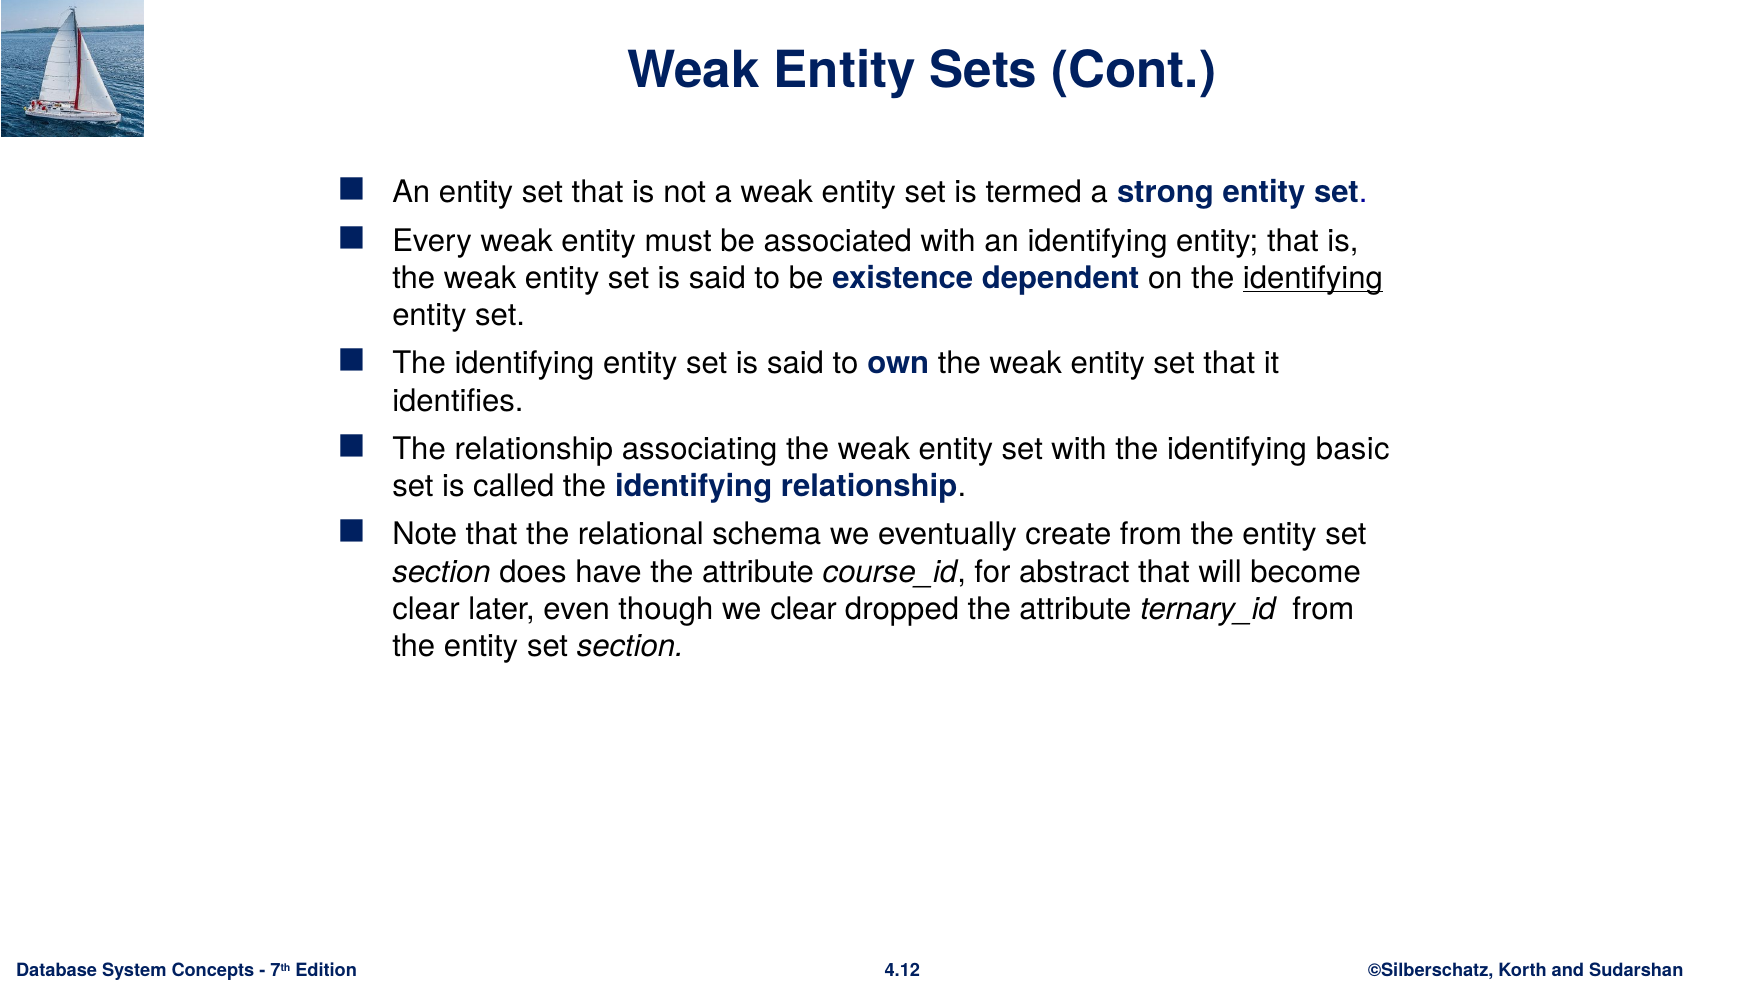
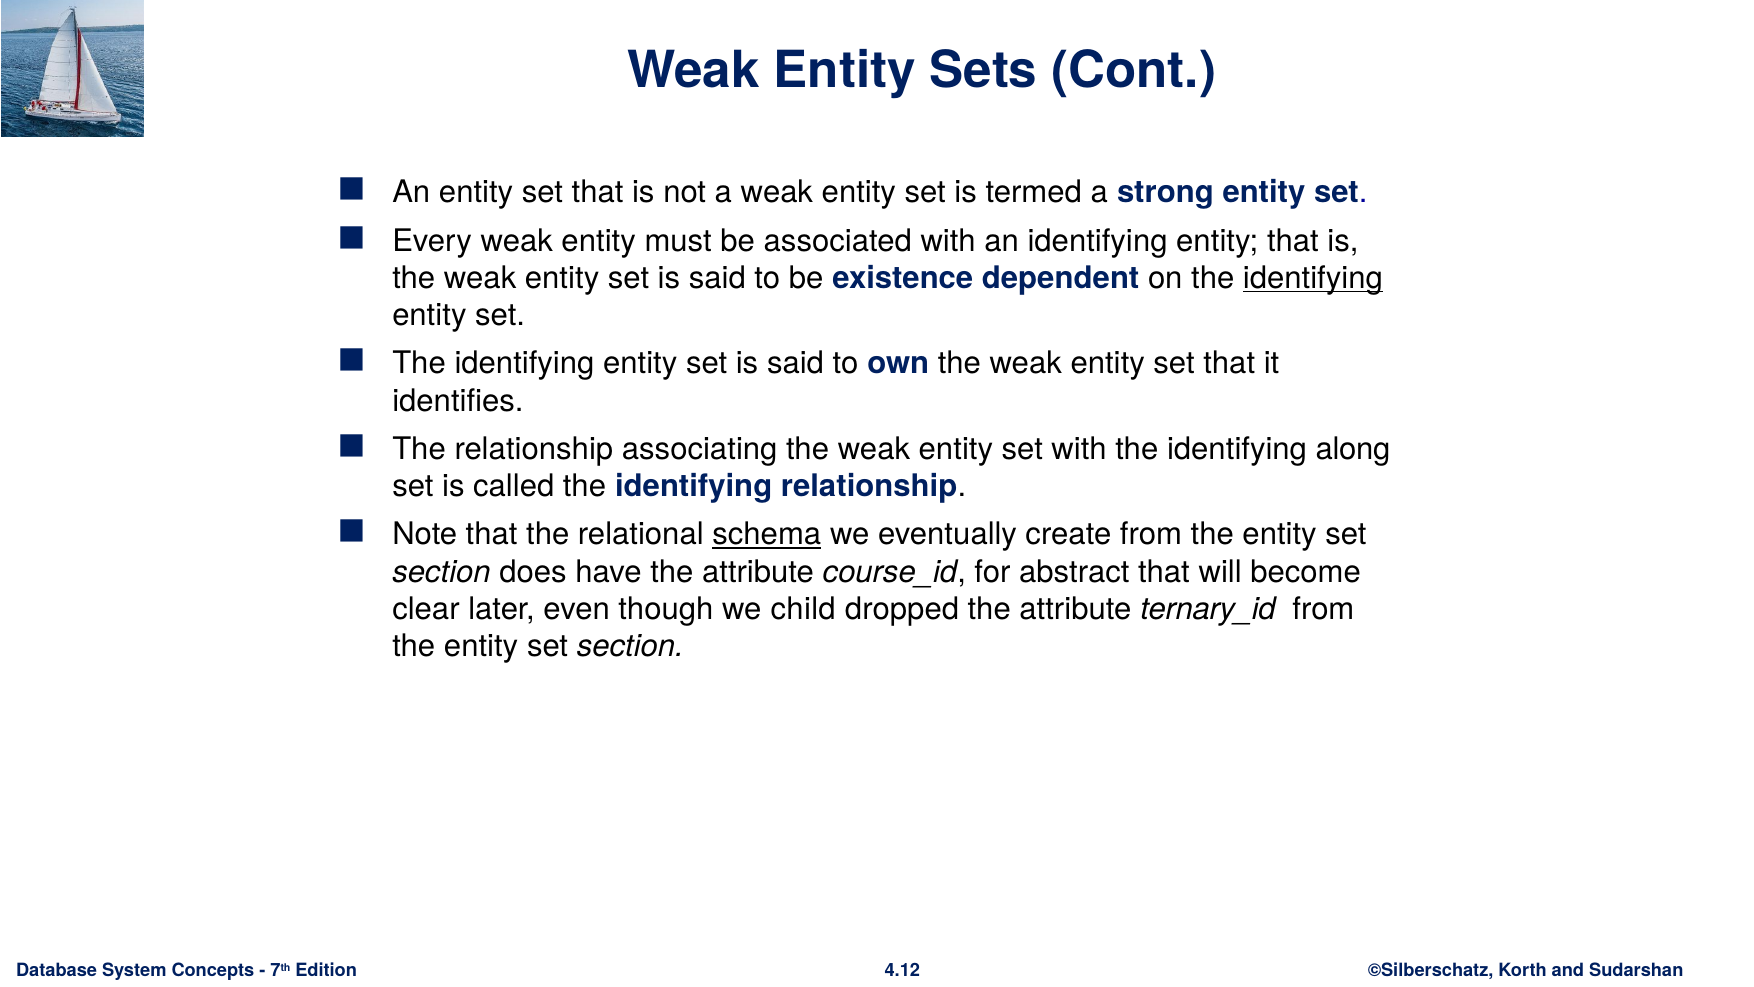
basic: basic -> along
schema underline: none -> present
we clear: clear -> child
